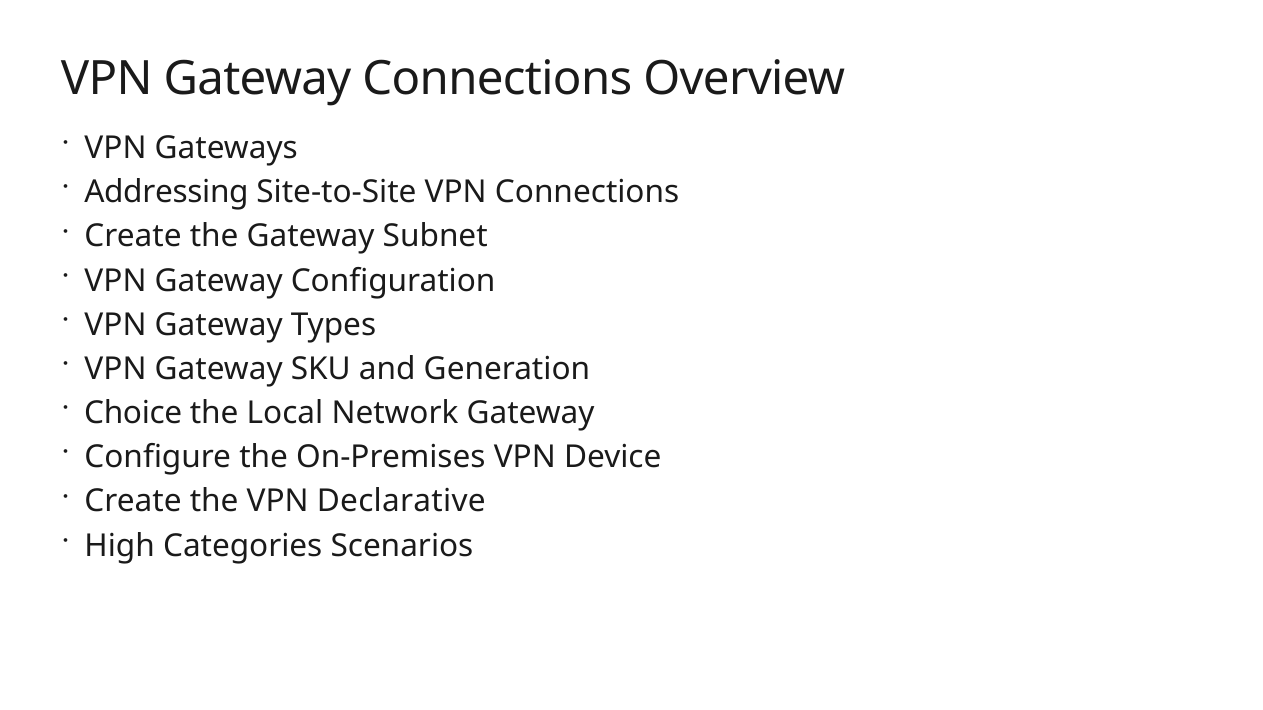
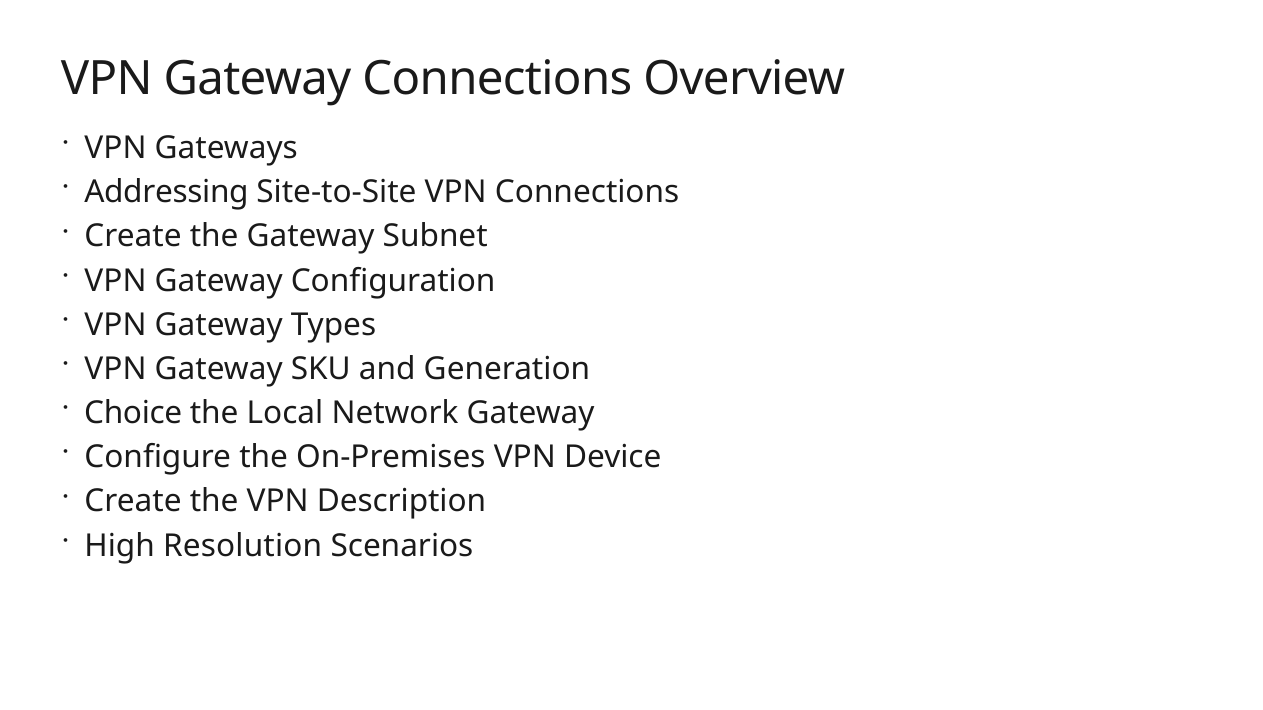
Declarative: Declarative -> Description
Categories: Categories -> Resolution
